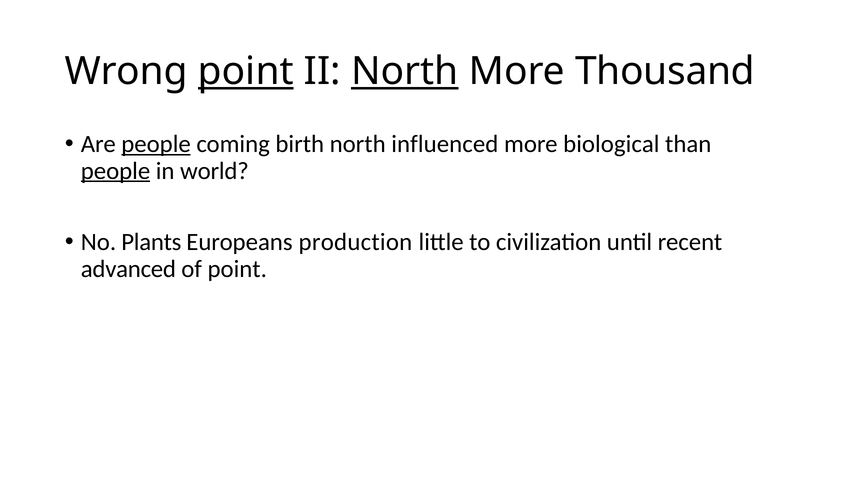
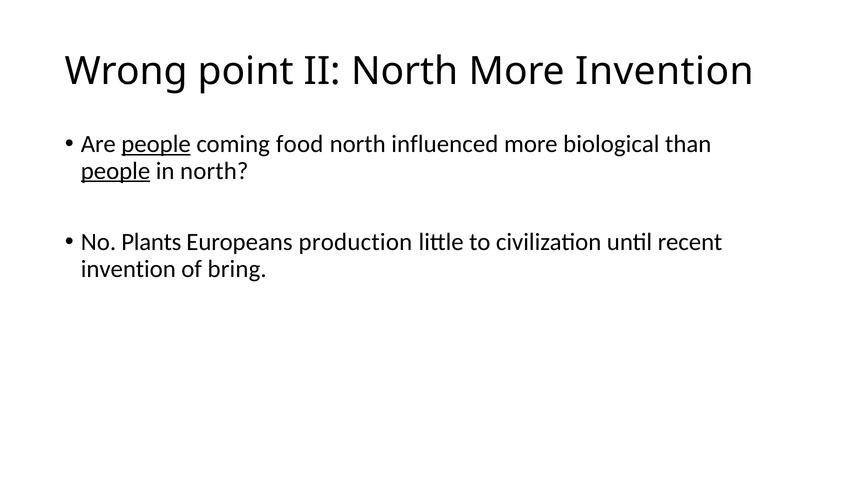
point at (246, 71) underline: present -> none
North at (405, 71) underline: present -> none
More Thousand: Thousand -> Invention
birth: birth -> food
in world: world -> north
advanced at (128, 269): advanced -> invention
of point: point -> bring
